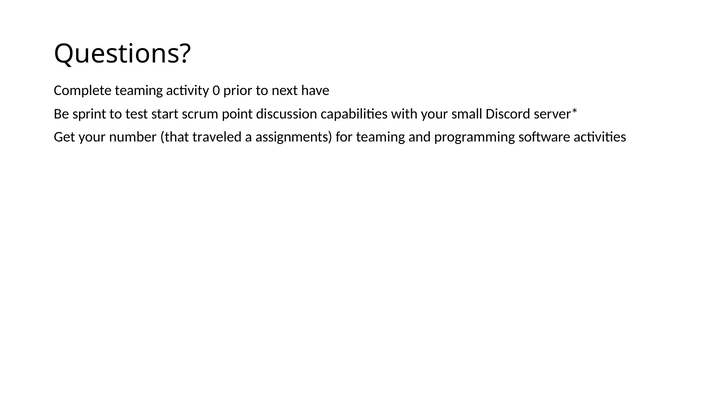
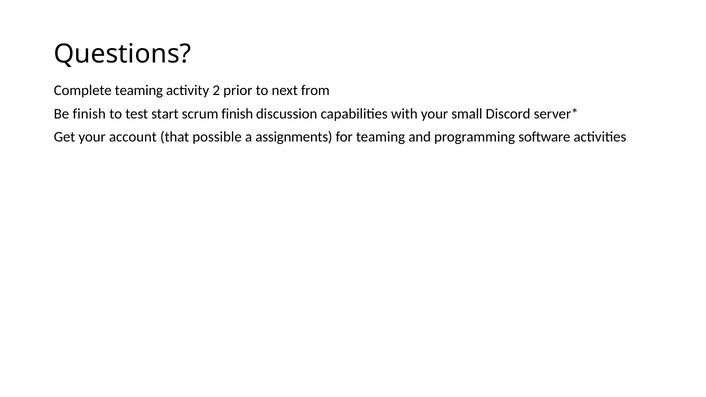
0: 0 -> 2
have: have -> from
Be sprint: sprint -> finish
scrum point: point -> finish
number: number -> account
traveled: traveled -> possible
